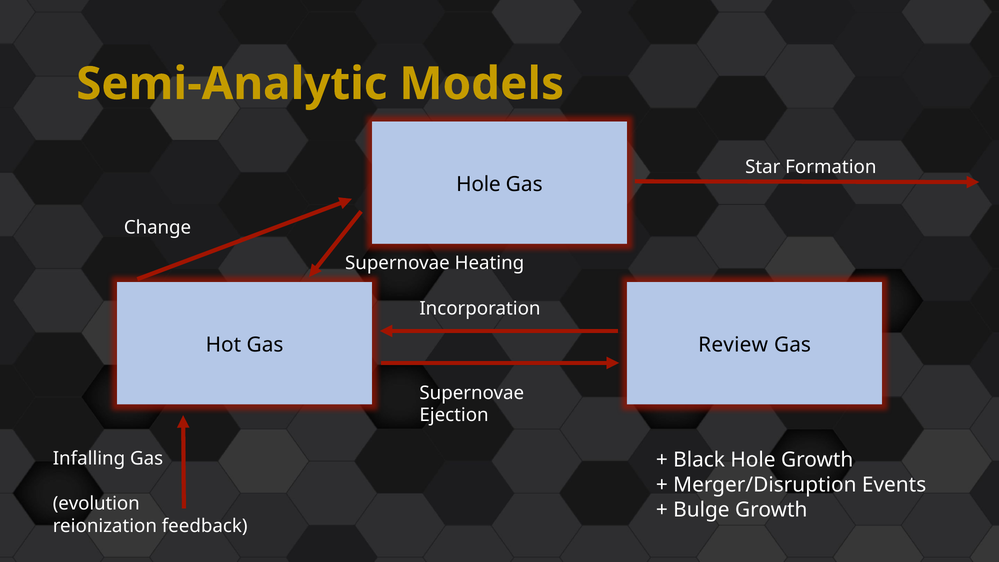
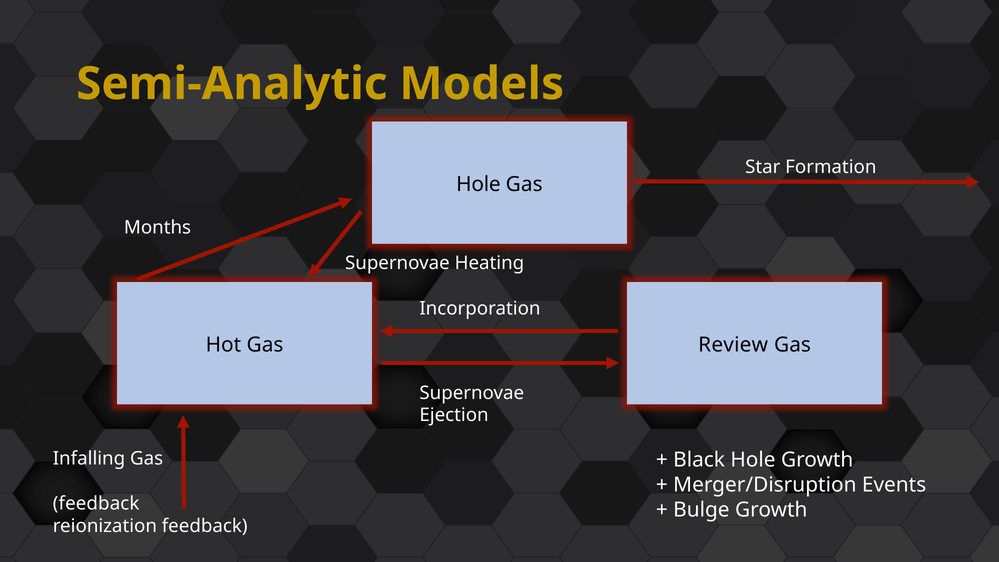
Change: Change -> Months
evolution at (96, 503): evolution -> feedback
